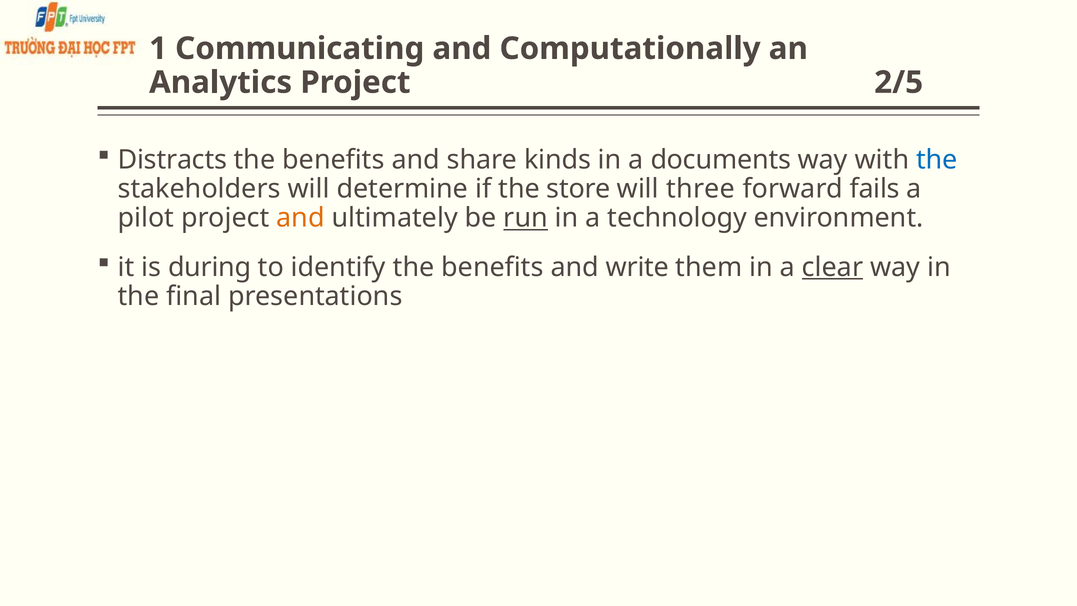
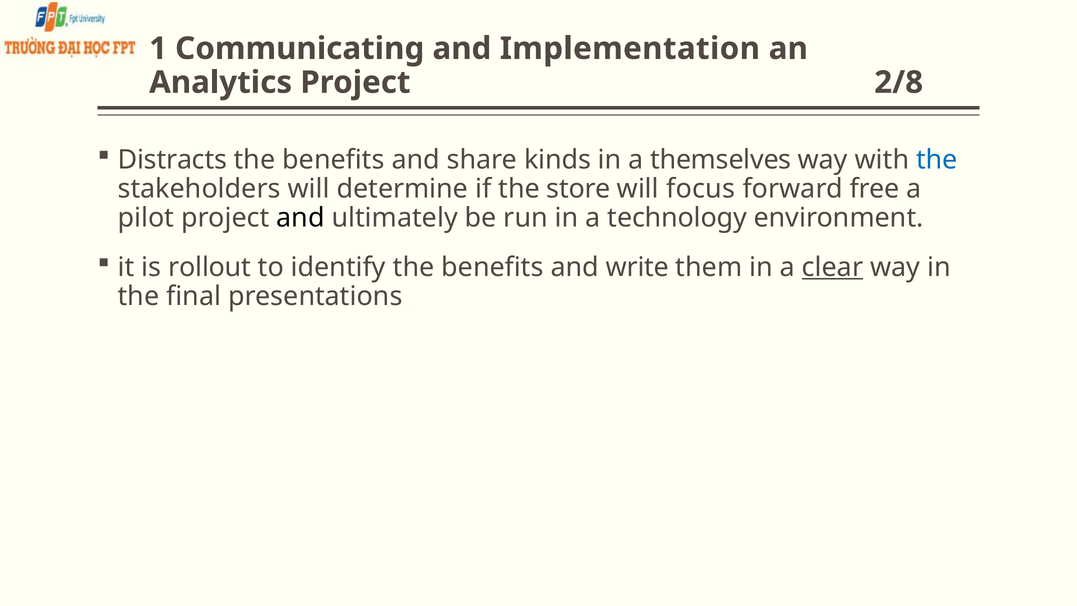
Computationally: Computationally -> Implementation
2/5: 2/5 -> 2/8
documents: documents -> themselves
three: three -> focus
fails: fails -> free
and at (301, 218) colour: orange -> black
run underline: present -> none
during: during -> rollout
